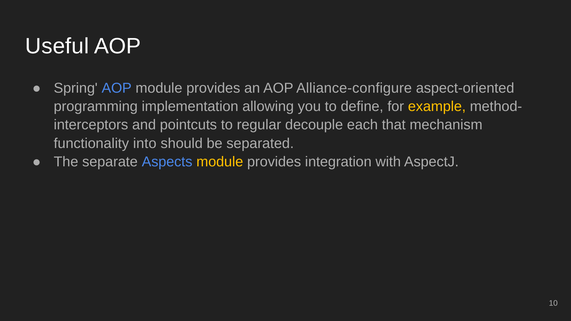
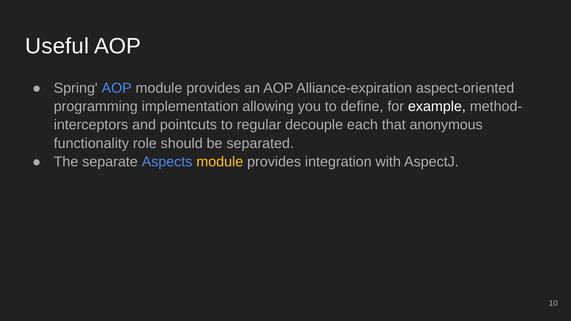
Alliance-configure: Alliance-configure -> Alliance-expiration
example colour: yellow -> white
mechanism: mechanism -> anonymous
into: into -> role
